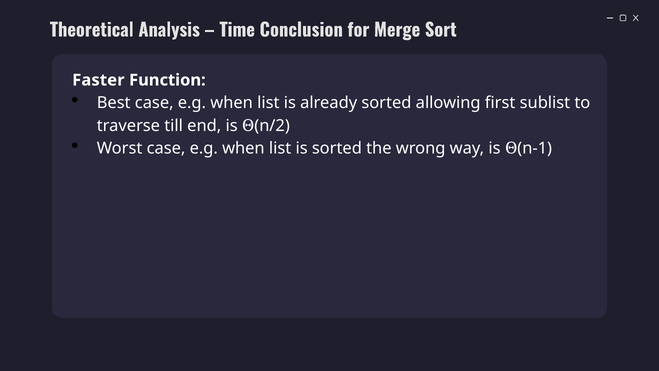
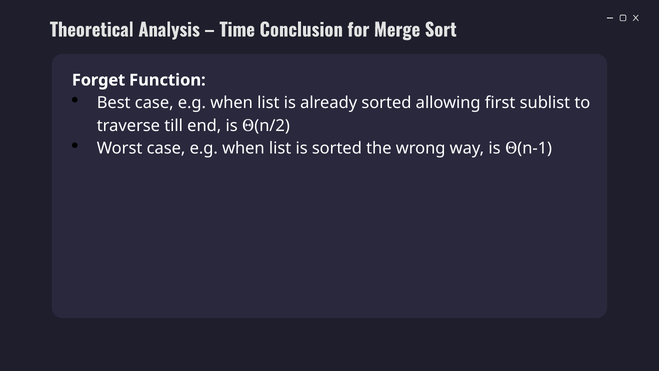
Faster: Faster -> Forget
